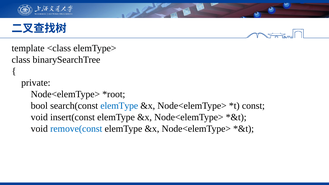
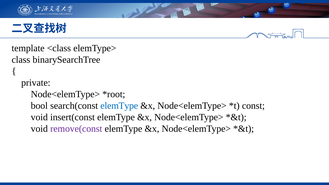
remove(const colour: blue -> purple
